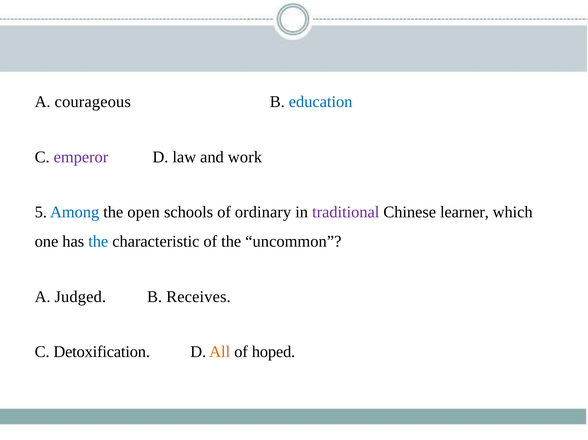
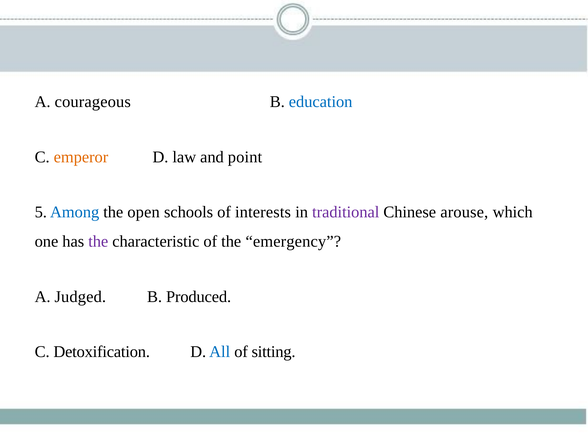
emperor colour: purple -> orange
work: work -> point
ordinary: ordinary -> interests
learner: learner -> arouse
the at (98, 241) colour: blue -> purple
uncommon: uncommon -> emergency
Receives: Receives -> Produced
All colour: orange -> blue
hoped: hoped -> sitting
